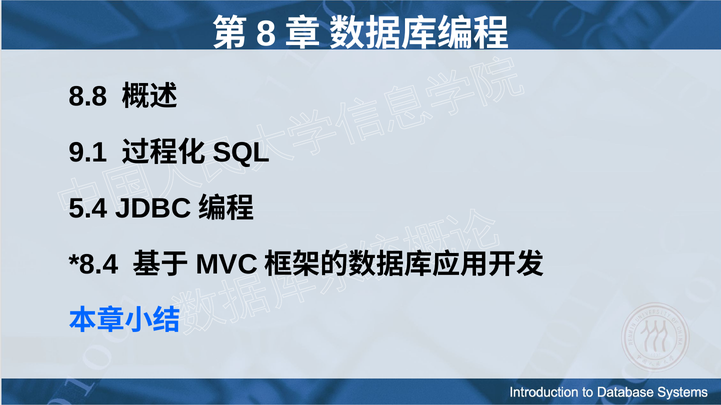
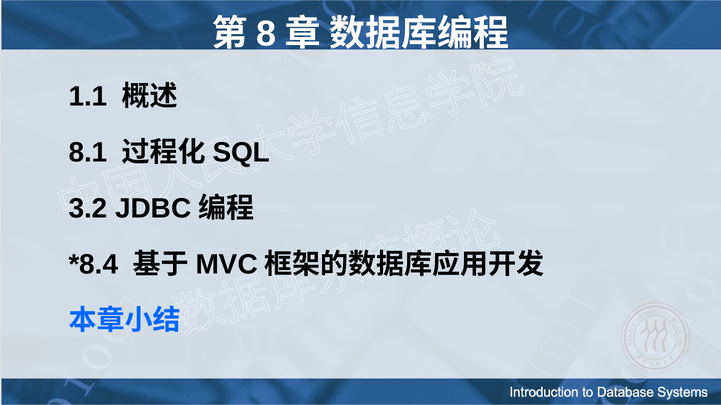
8.8: 8.8 -> 1.1
9.1: 9.1 -> 8.1
5.4: 5.4 -> 3.2
